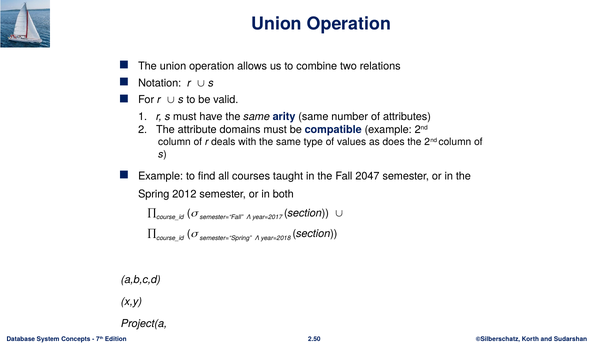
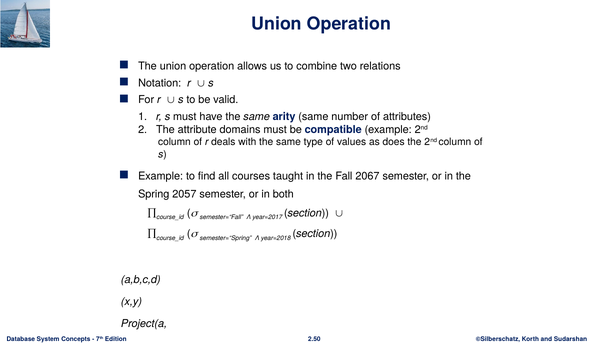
2047: 2047 -> 2067
2012: 2012 -> 2057
